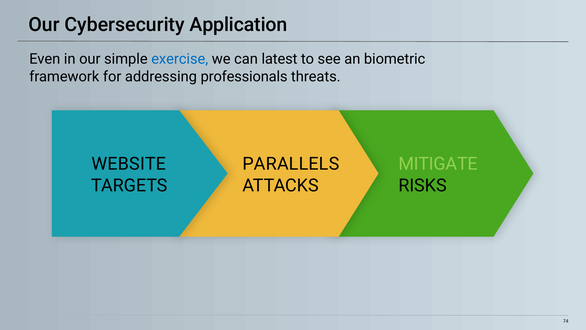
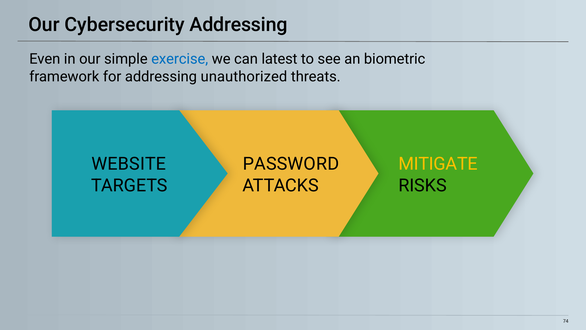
Cybersecurity Application: Application -> Addressing
professionals: professionals -> unauthorized
PARALLELS: PARALLELS -> PASSWORD
MITIGATE colour: light green -> yellow
